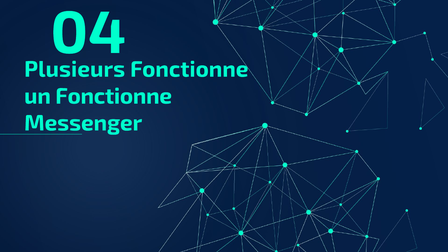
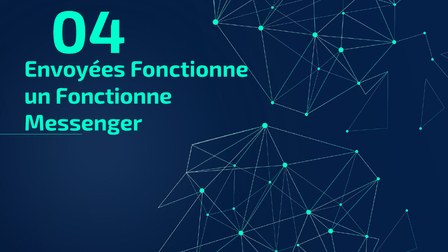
Plusieurs: Plusieurs -> Envoyées
